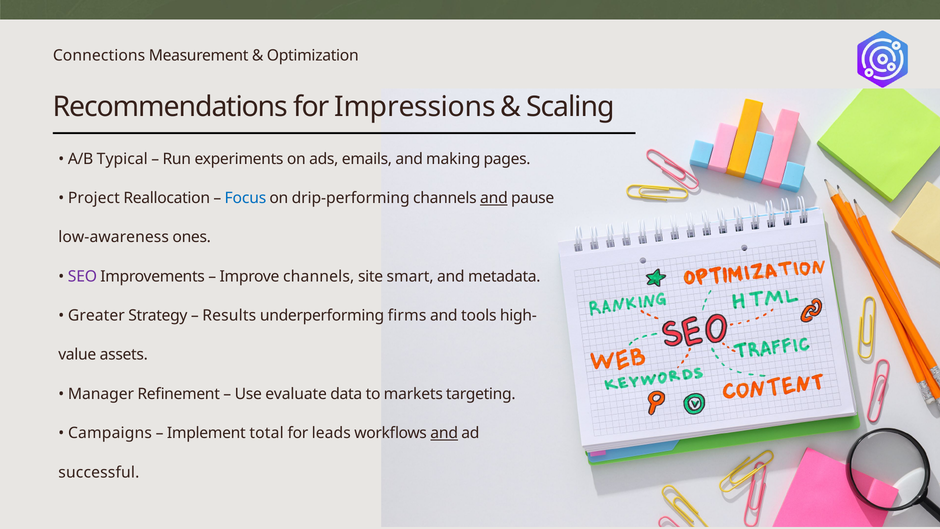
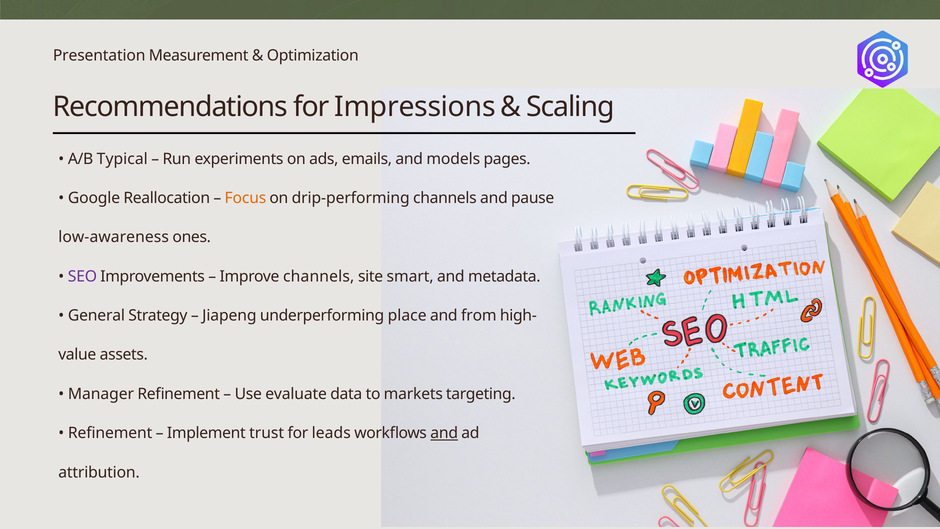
Connections: Connections -> Presentation
making: making -> models
Project: Project -> Google
Focus colour: blue -> orange
and at (494, 198) underline: present -> none
Greater: Greater -> General
Results: Results -> Jiapeng
firms: firms -> place
tools: tools -> from
Campaigns at (110, 433): Campaigns -> Refinement
total: total -> trust
successful: successful -> attribution
